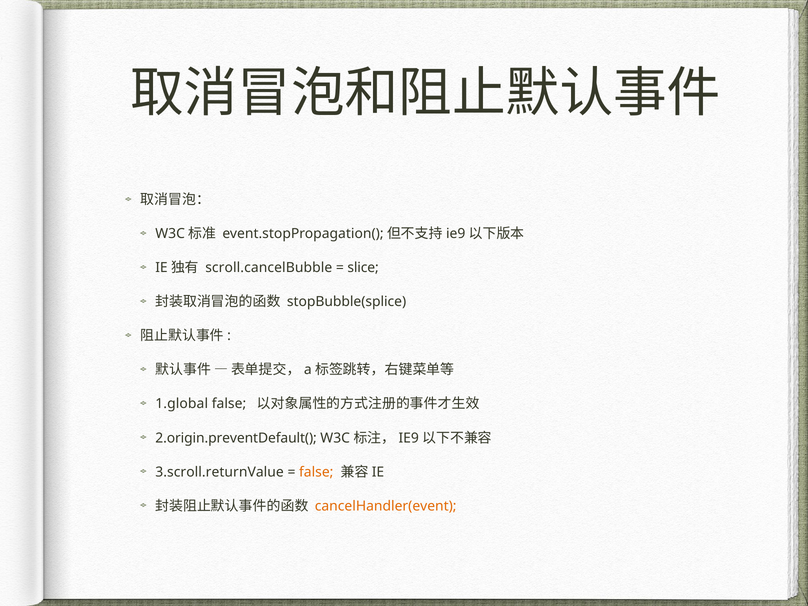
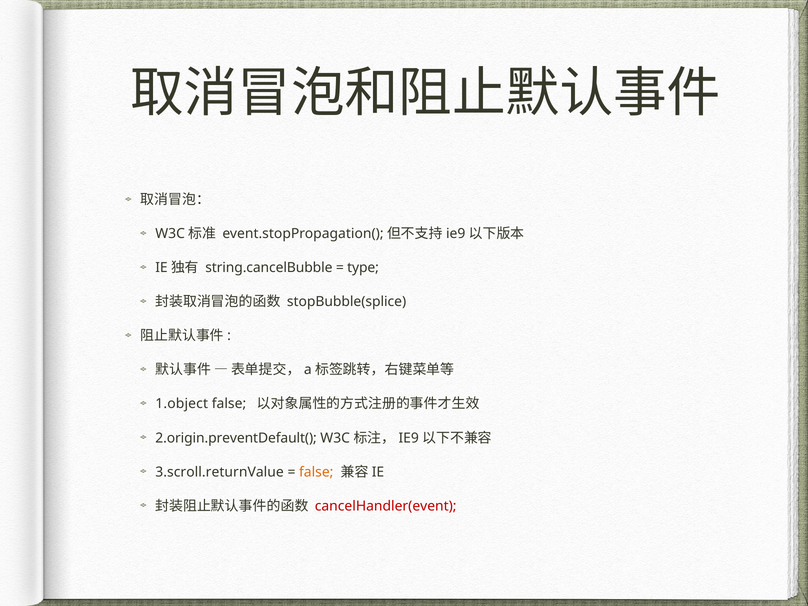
scroll.cancelBubble: scroll.cancelBubble -> string.cancelBubble
slice: slice -> type
1.global: 1.global -> 1.object
cancelHandler(event colour: orange -> red
